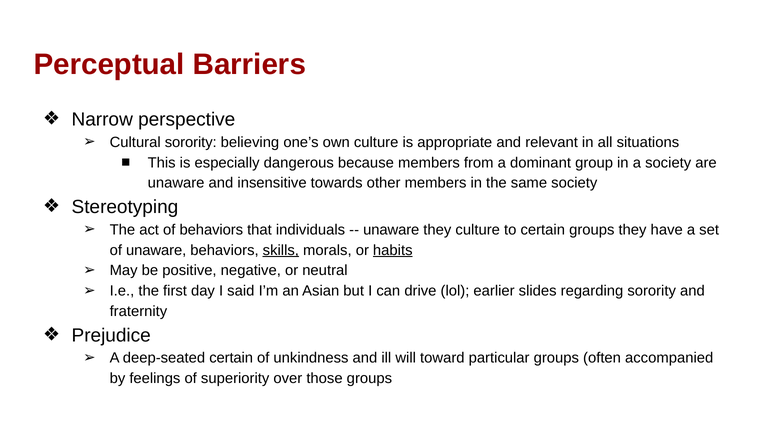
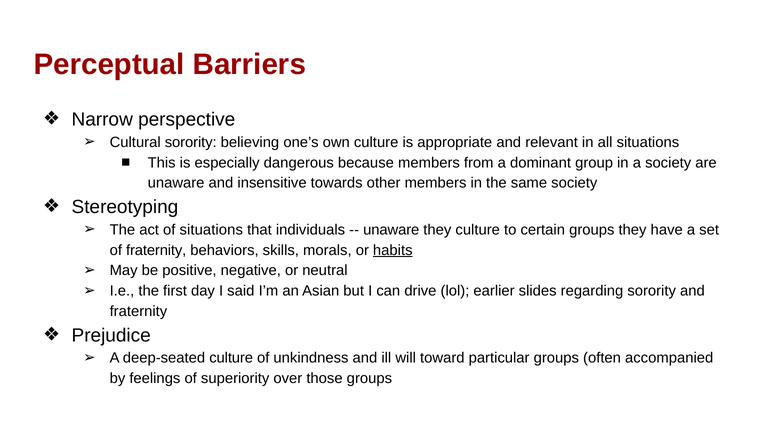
of behaviors: behaviors -> situations
of unaware: unaware -> fraternity
skills underline: present -> none
deep-seated certain: certain -> culture
